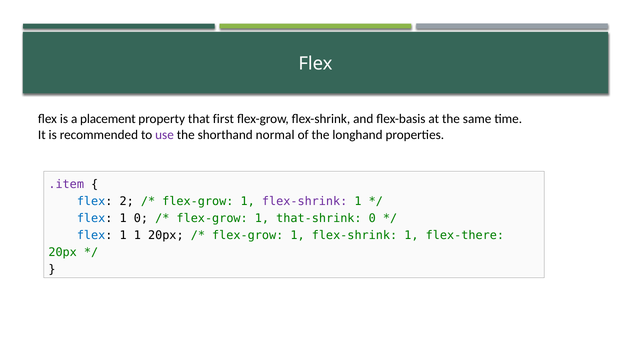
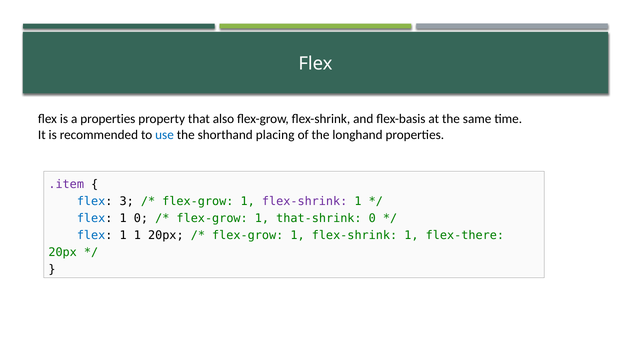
a placement: placement -> properties
first: first -> also
use colour: purple -> blue
normal: normal -> placing
2: 2 -> 3
